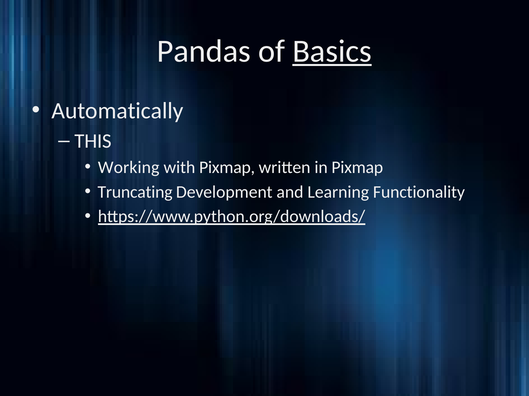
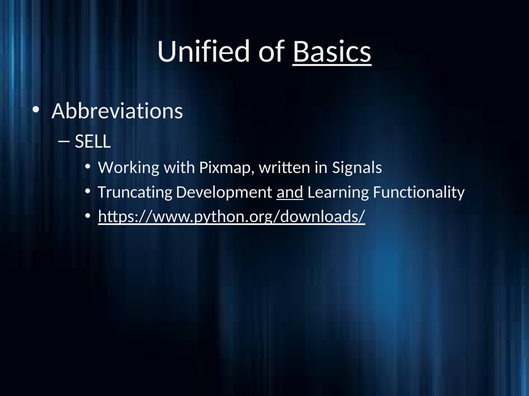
Pandas: Pandas -> Unified
Automatically: Automatically -> Abbreviations
THIS: THIS -> SELL
in Pixmap: Pixmap -> Signals
and underline: none -> present
